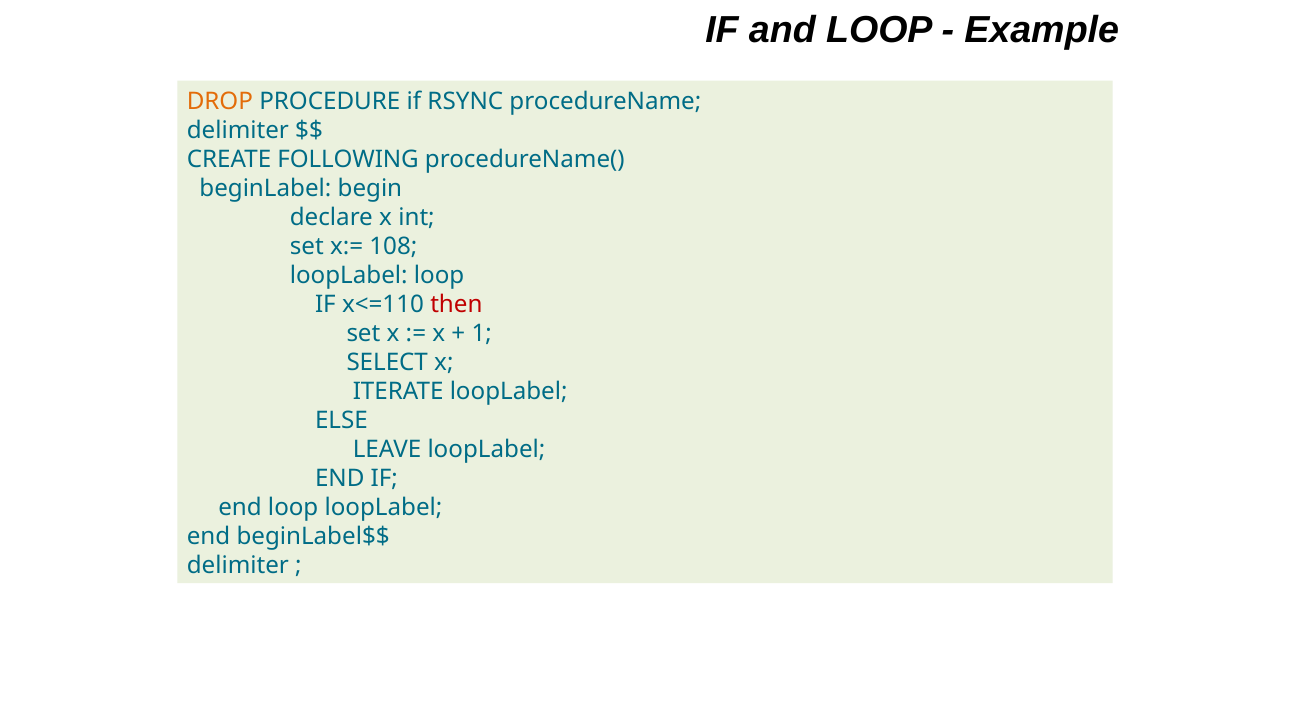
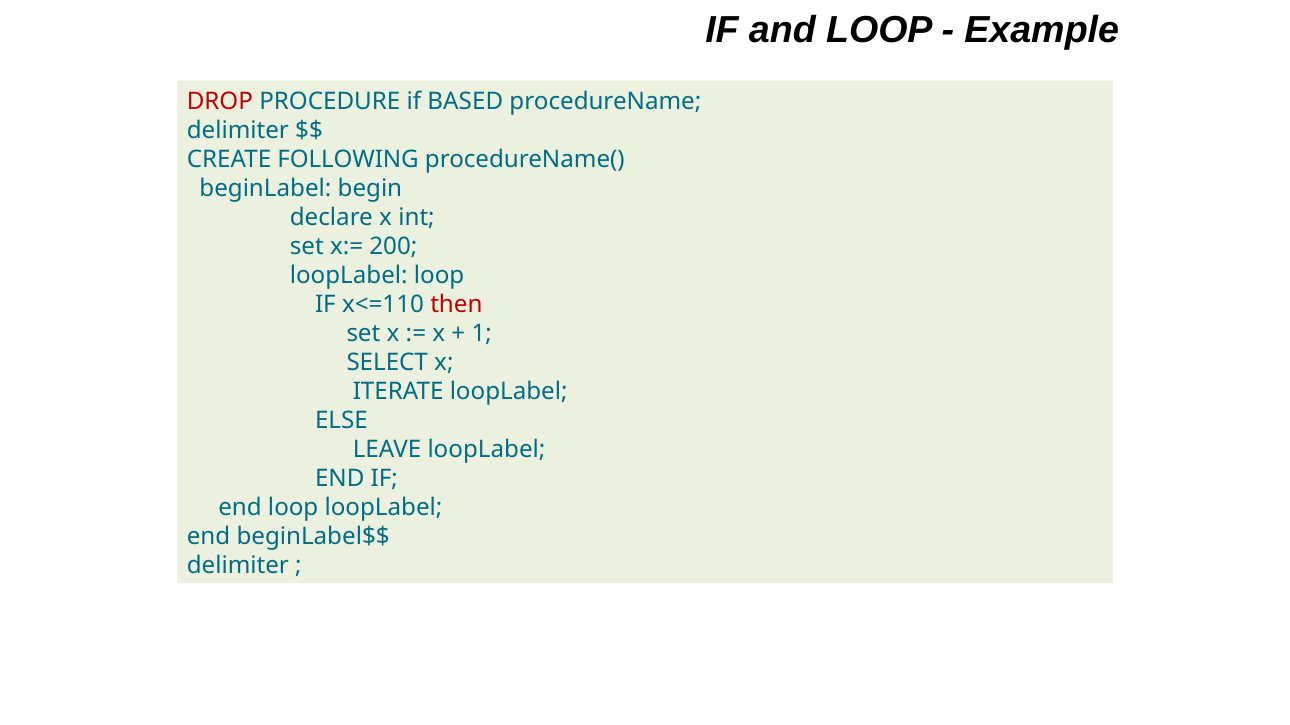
DROP colour: orange -> red
RSYNC: RSYNC -> BASED
108: 108 -> 200
